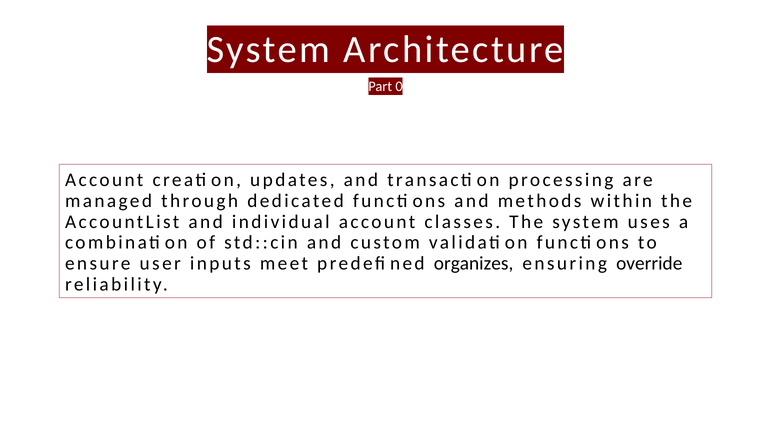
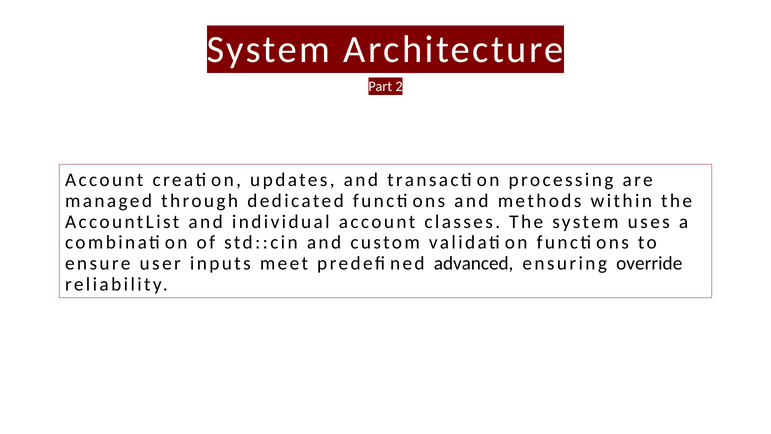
0: 0 -> 2
organizes: organizes -> advanced
